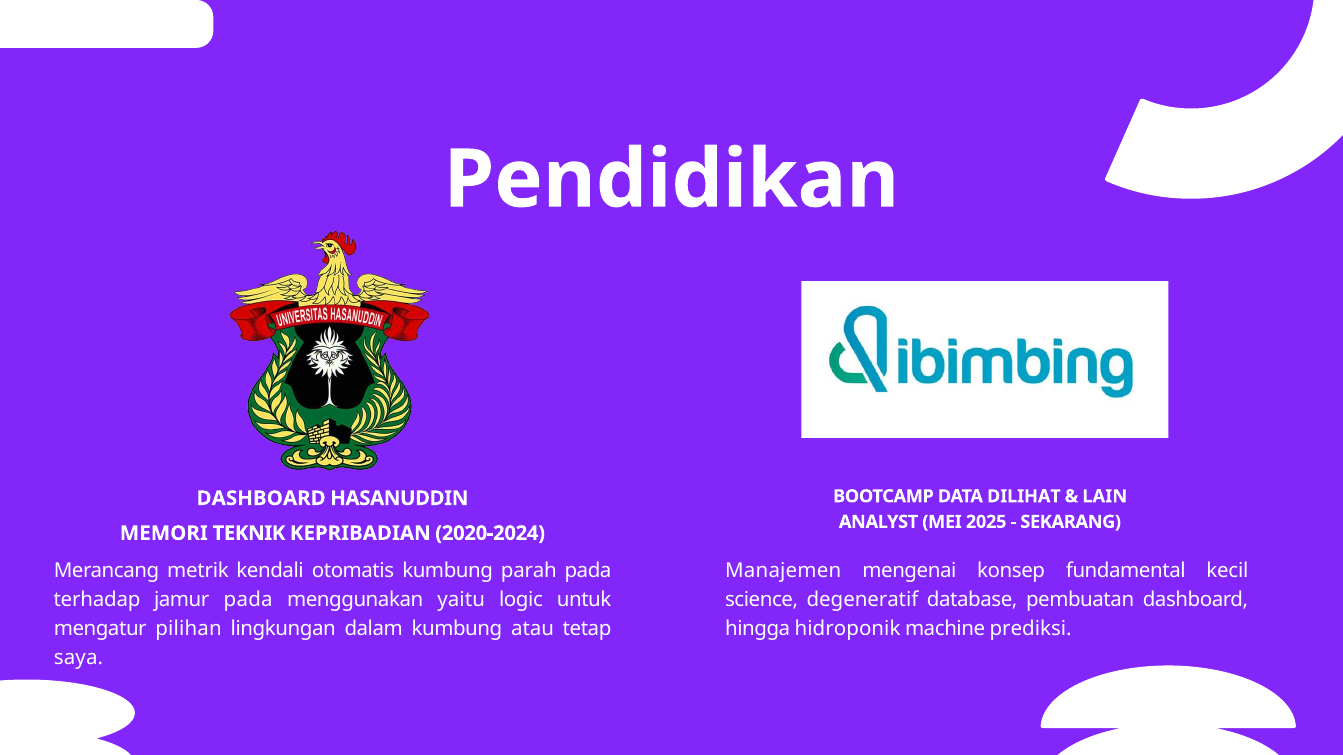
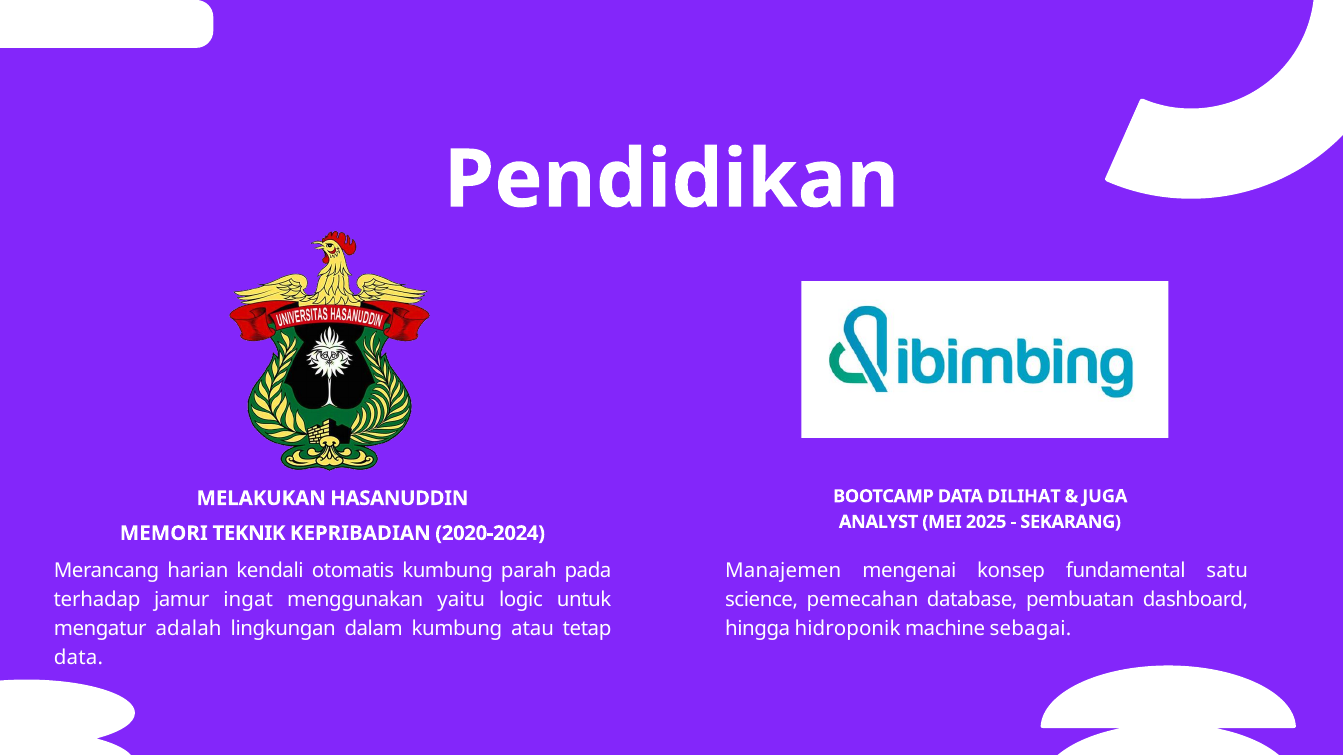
LAIN: LAIN -> JUGA
DASHBOARD at (261, 499): DASHBOARD -> MELAKUKAN
metrik: metrik -> harian
kecil: kecil -> satu
jamur pada: pada -> ingat
degeneratif: degeneratif -> pemecahan
pilihan: pilihan -> adalah
prediksi: prediksi -> sebagai
saya at (78, 658): saya -> data
